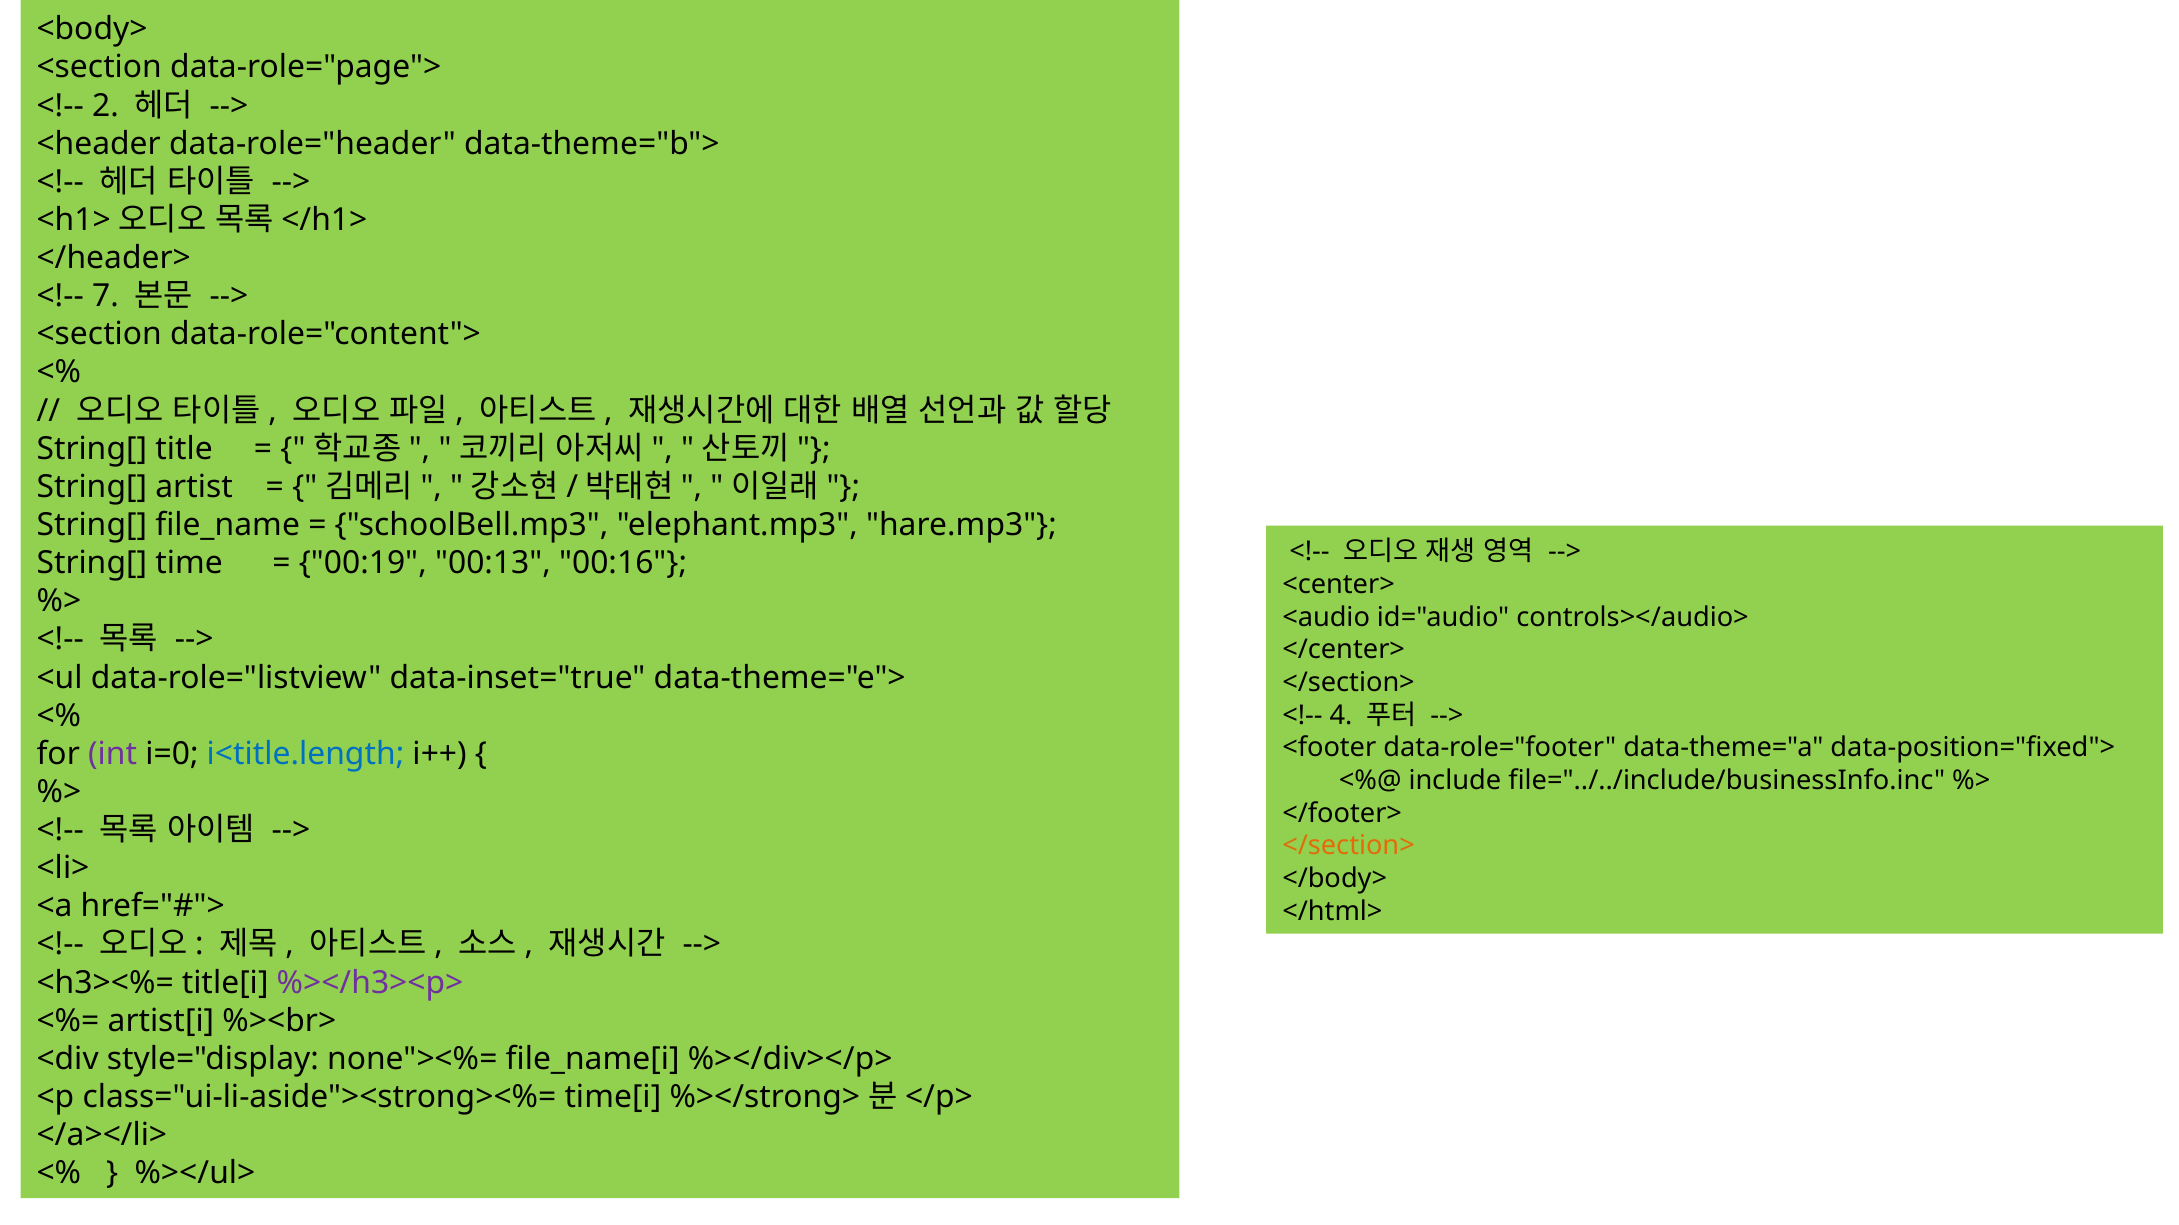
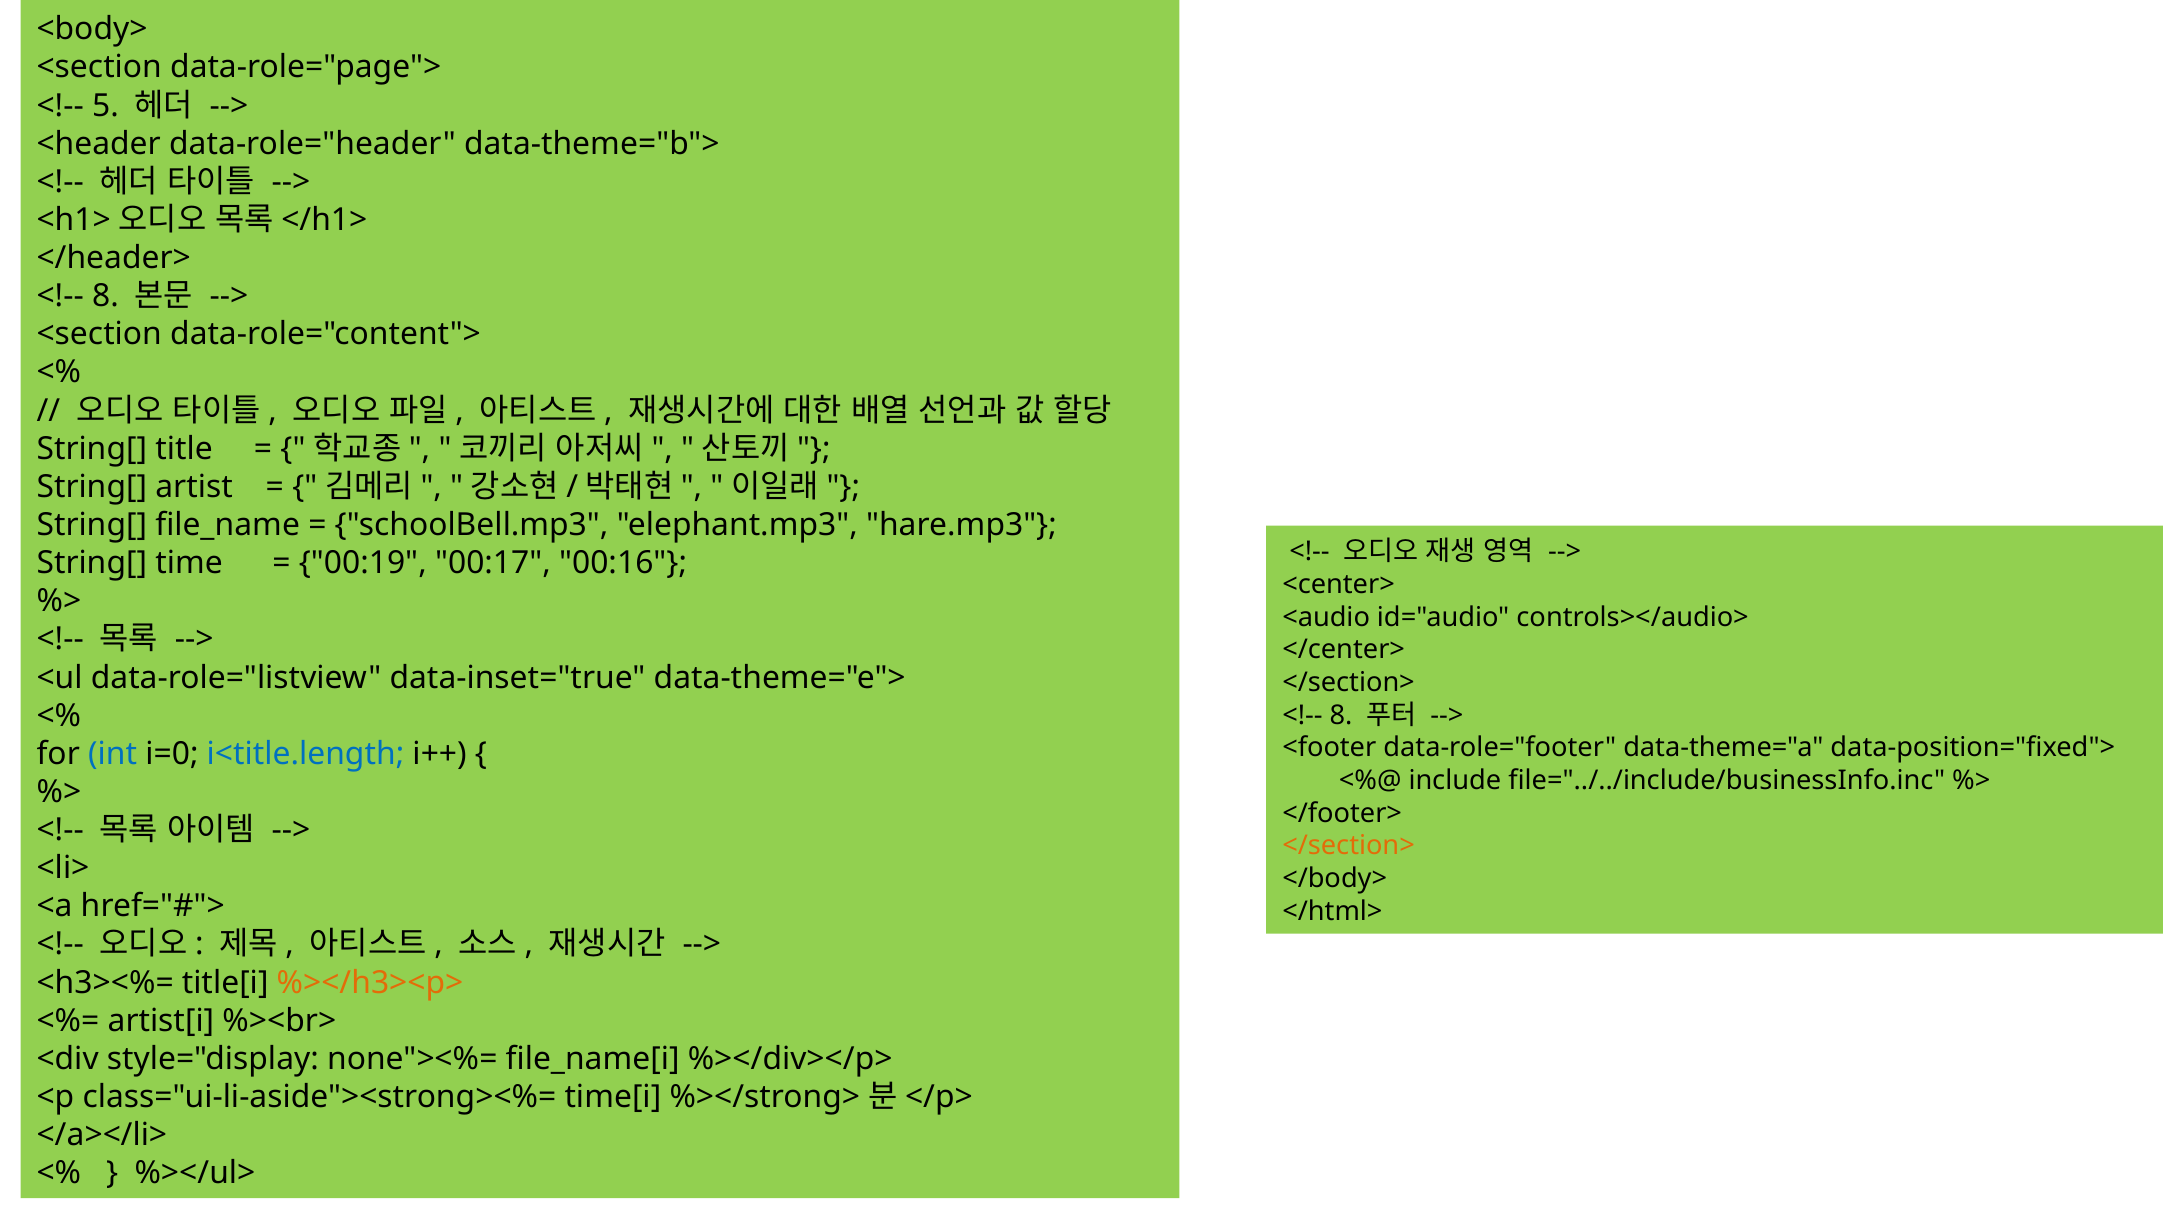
2: 2 -> 5
7 at (105, 296): 7 -> 8
00:13: 00:13 -> 00:17
4 at (1341, 716): 4 -> 8
int colour: purple -> blue
%></h3><p> colour: purple -> orange
